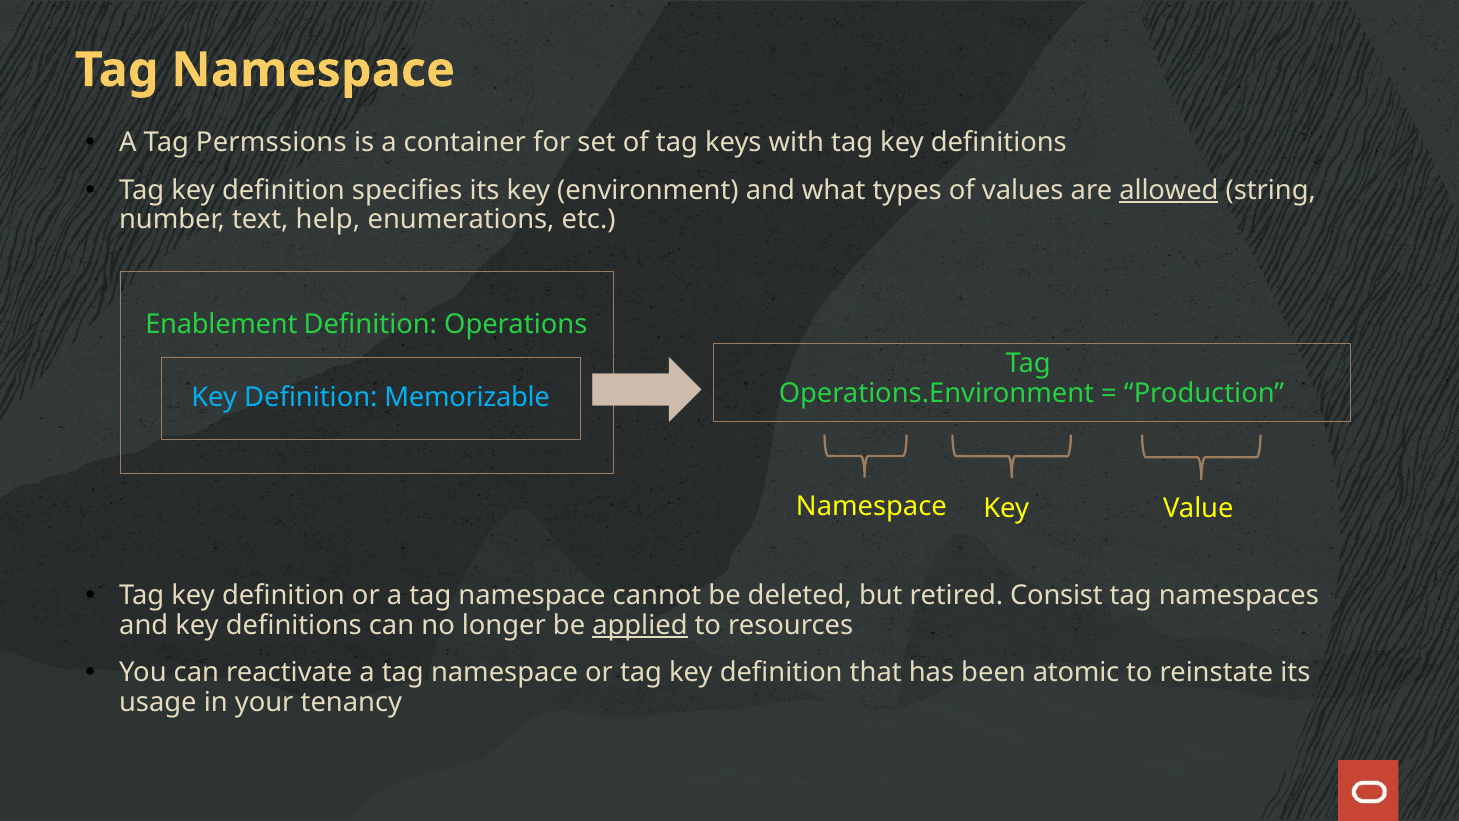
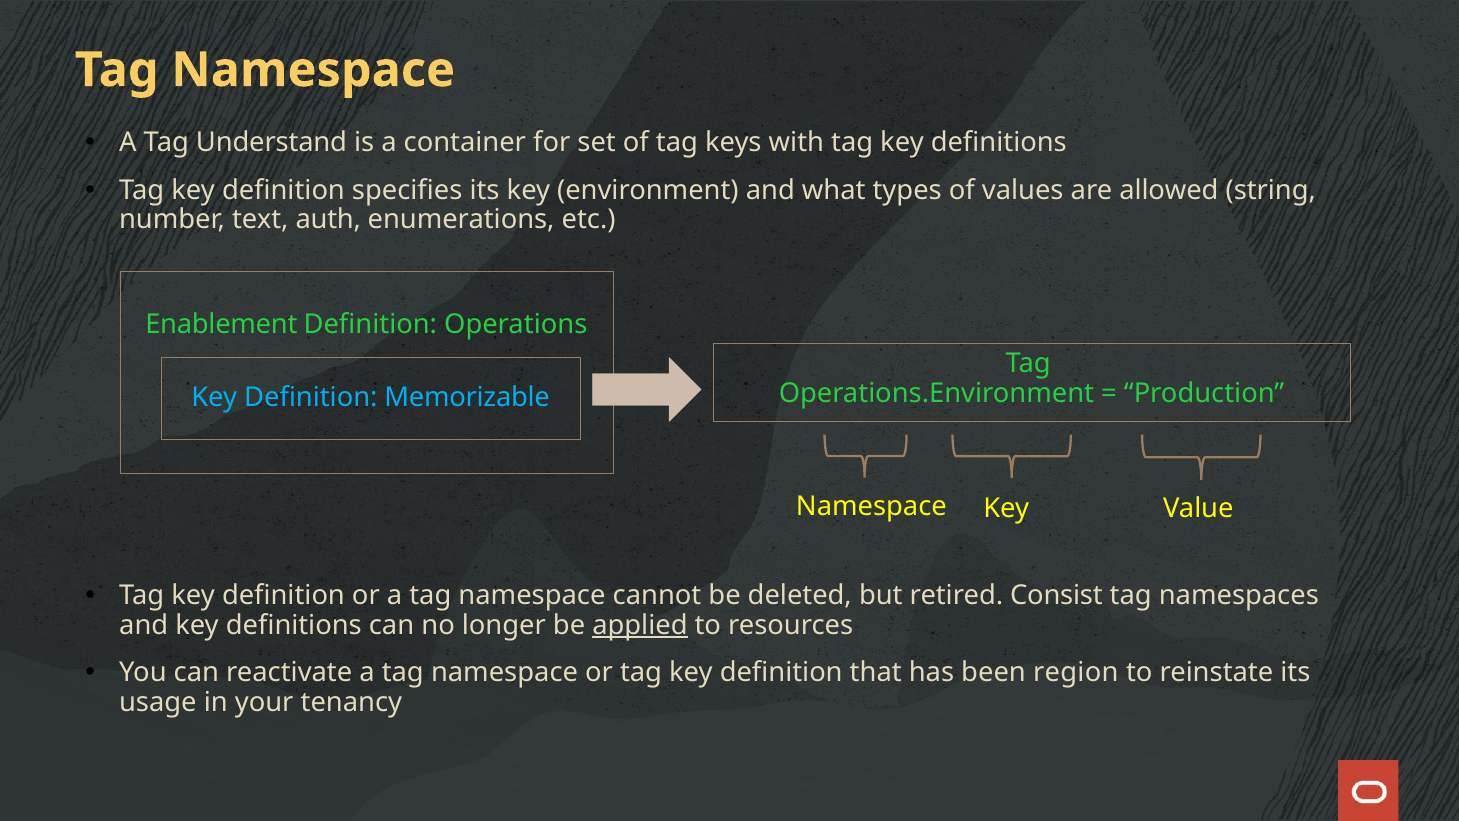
Permssions: Permssions -> Understand
allowed underline: present -> none
help: help -> auth
atomic: atomic -> region
